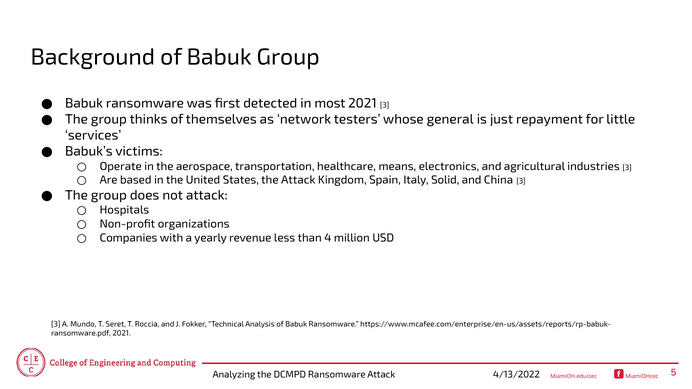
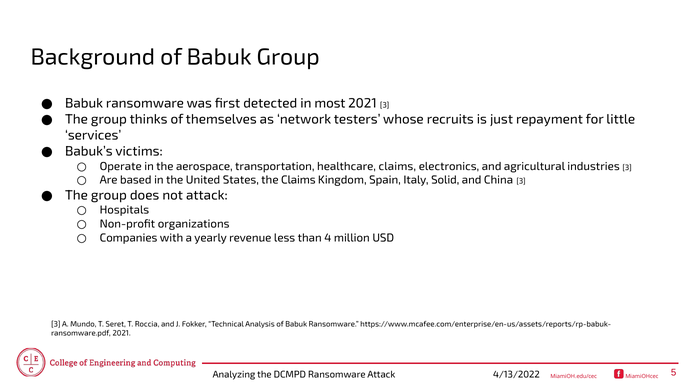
general: general -> recruits
healthcare means: means -> claims
the Attack: Attack -> Claims
